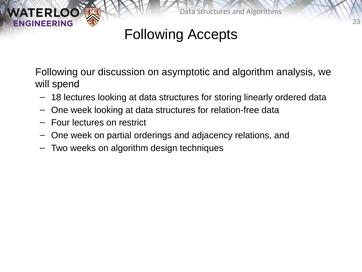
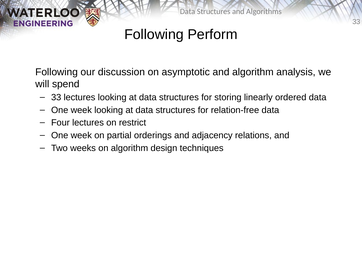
Accepts: Accepts -> Perform
18 at (56, 97): 18 -> 33
